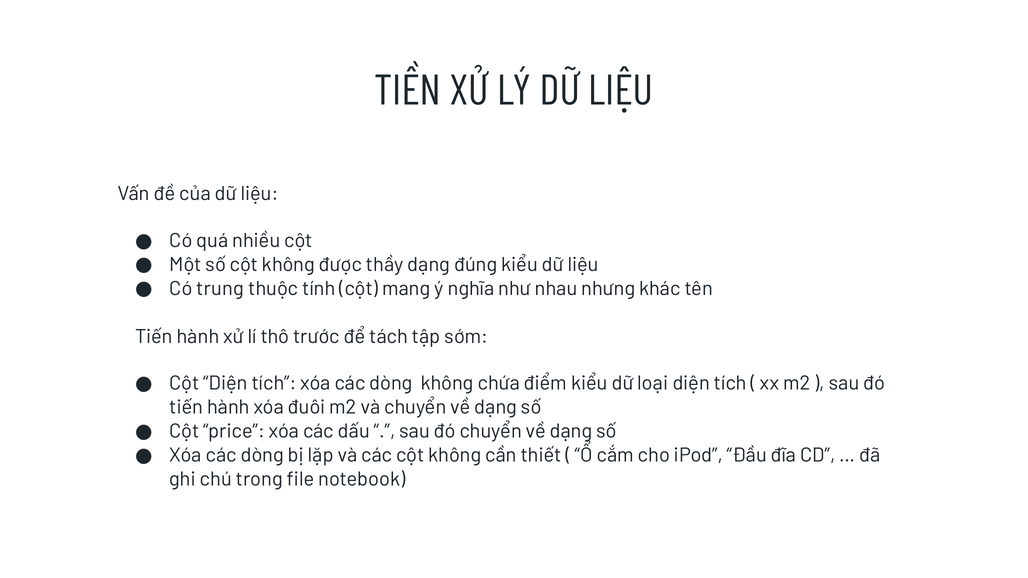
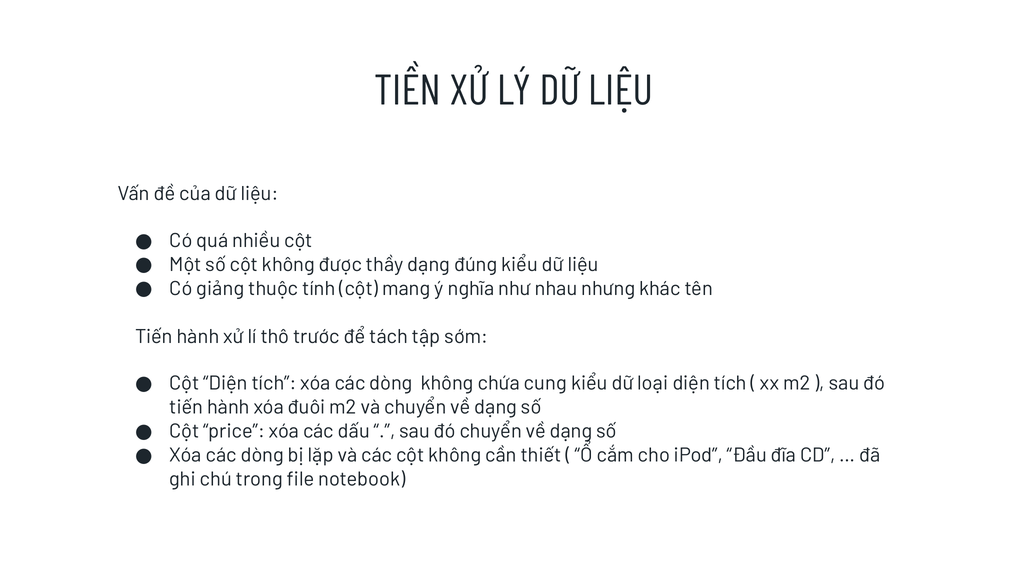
trung: trung -> giảng
điểm: điểm -> cung
